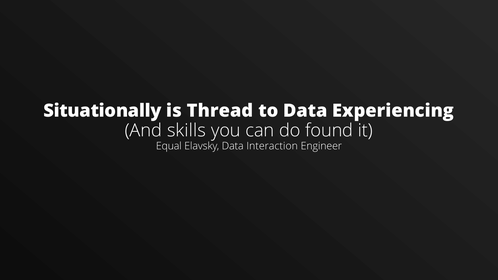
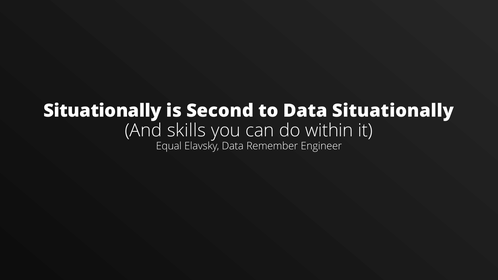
Thread: Thread -> Second
Data Experiencing: Experiencing -> Situationally
found: found -> within
Interaction: Interaction -> Remember
